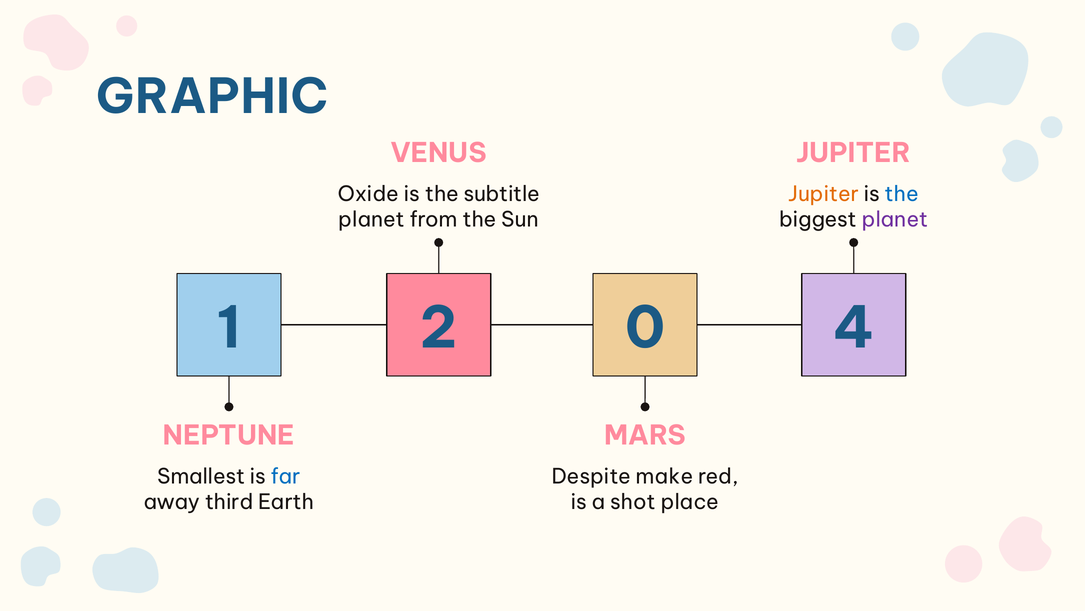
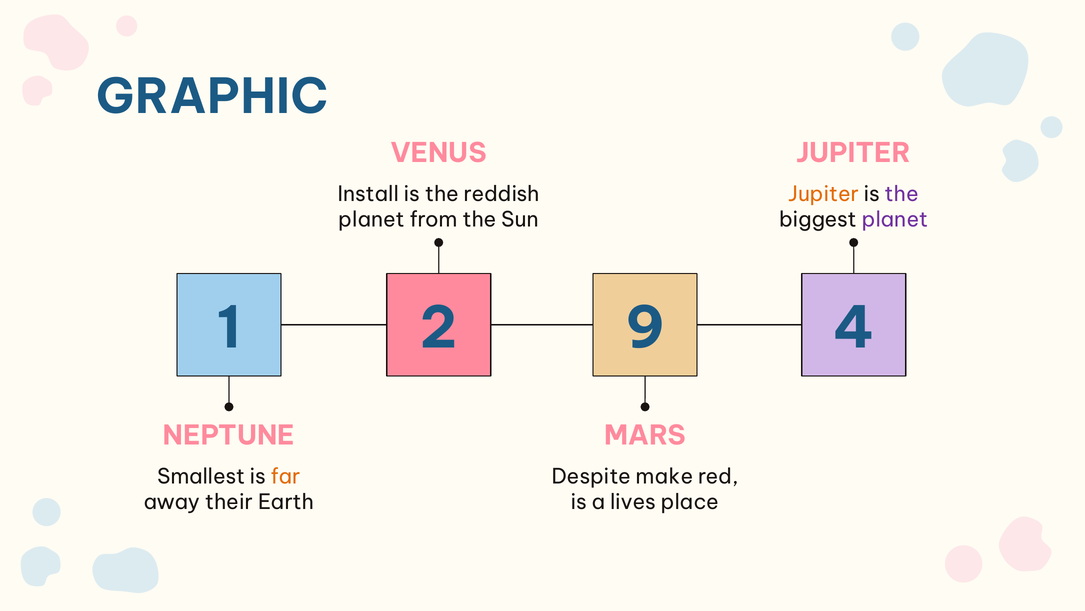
Oxide: Oxide -> Install
subtitle: subtitle -> reddish
the at (902, 194) colour: blue -> purple
0: 0 -> 9
far colour: blue -> orange
third: third -> their
shot: shot -> lives
